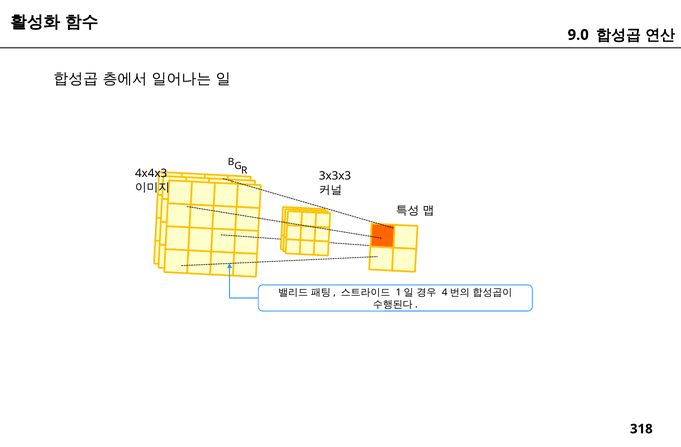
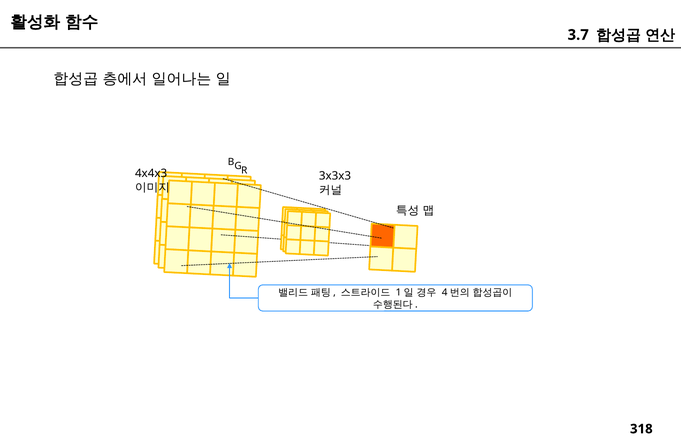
9.0: 9.0 -> 3.7
